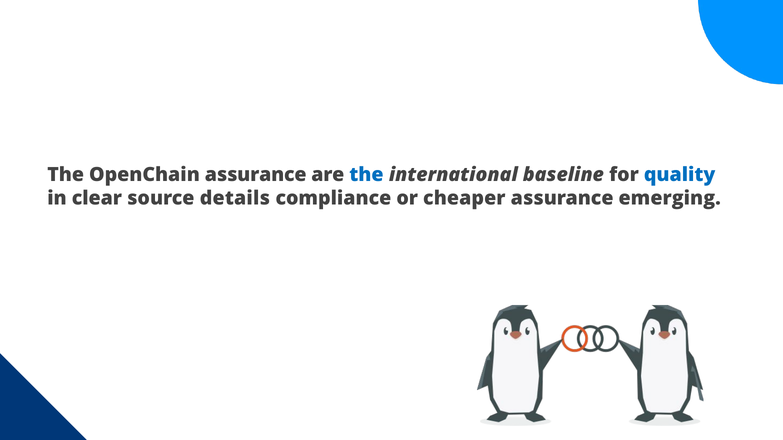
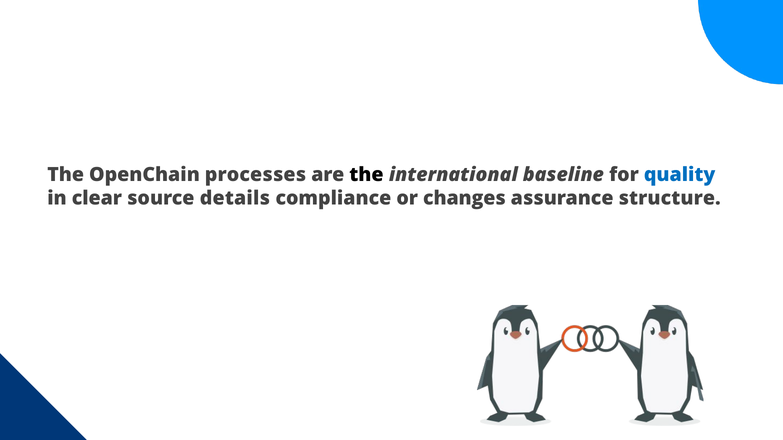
OpenChain assurance: assurance -> processes
the at (366, 175) colour: blue -> black
cheaper: cheaper -> changes
emerging: emerging -> structure
